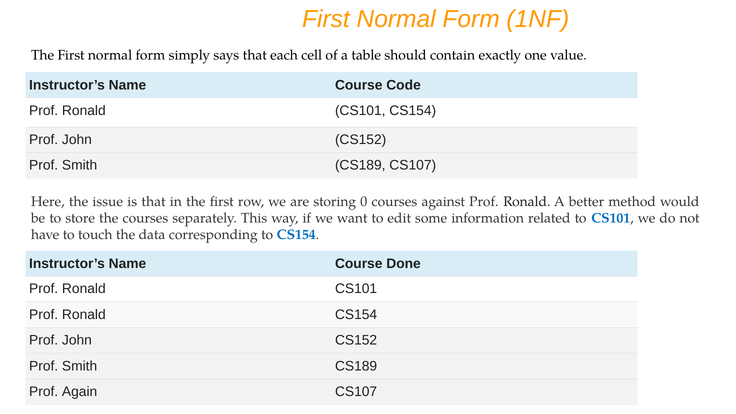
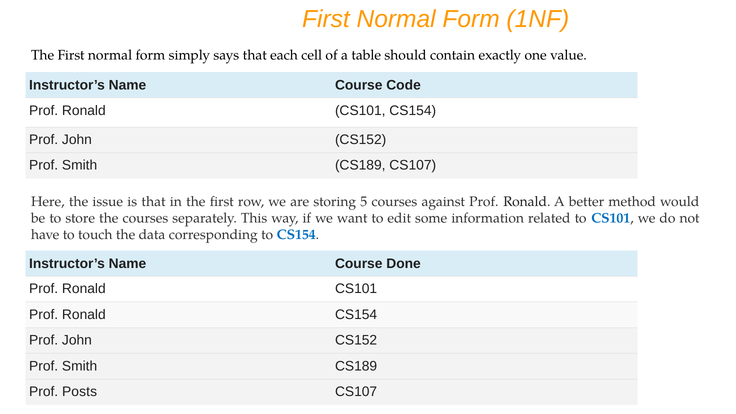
0: 0 -> 5
Again: Again -> Posts
